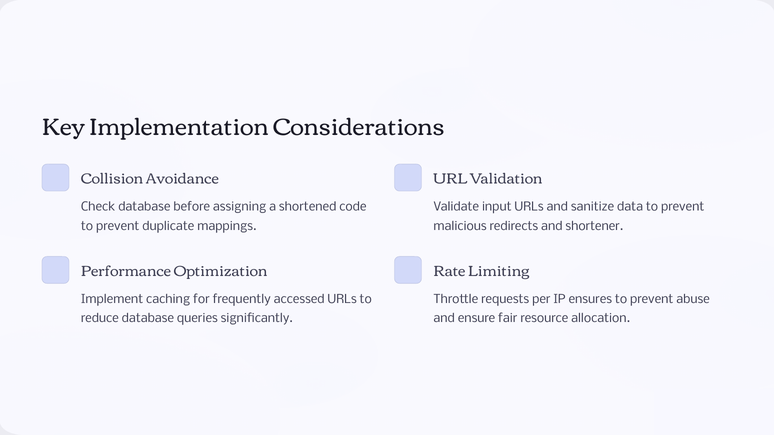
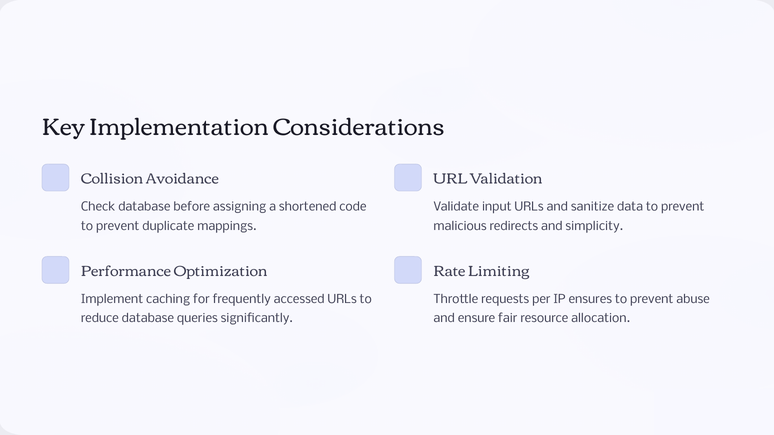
shortener: shortener -> simplicity
